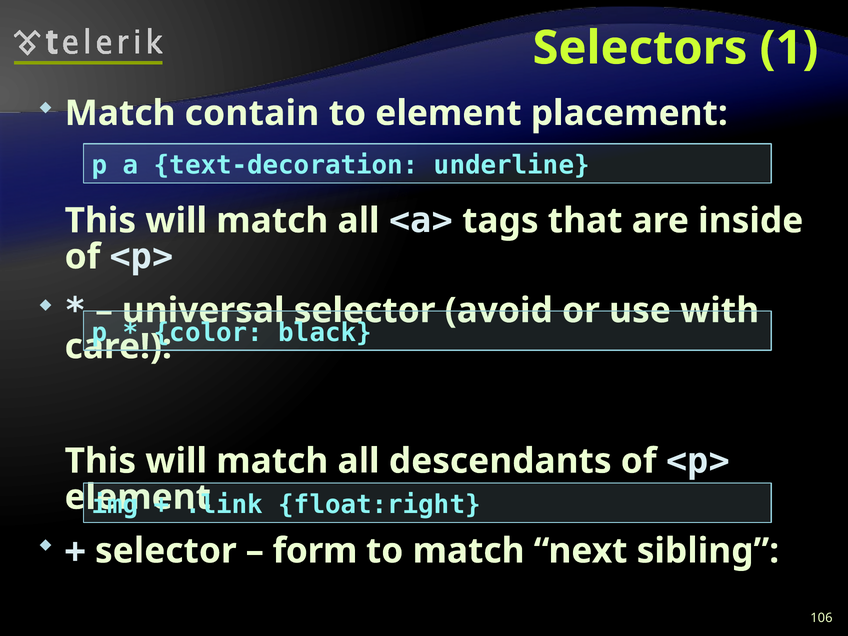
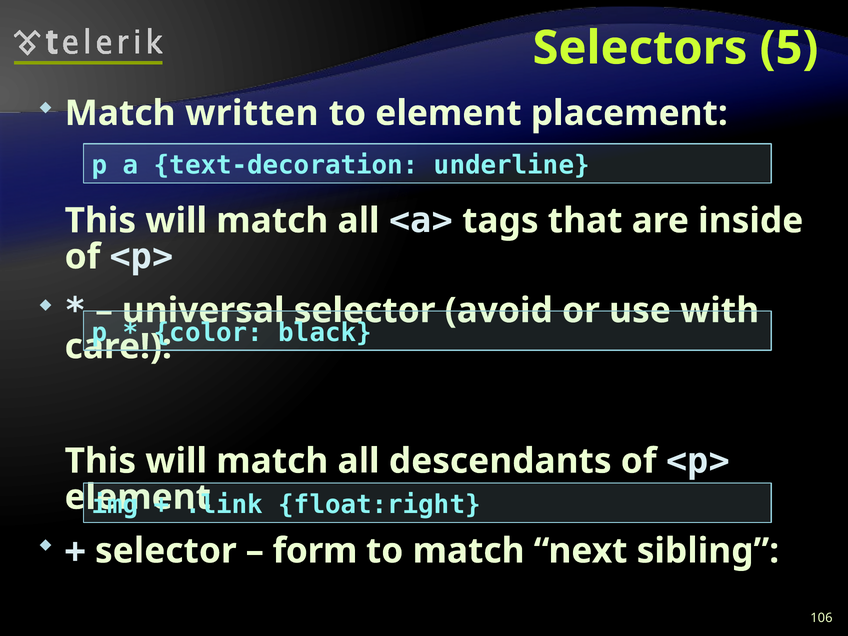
1: 1 -> 5
contain: contain -> written
